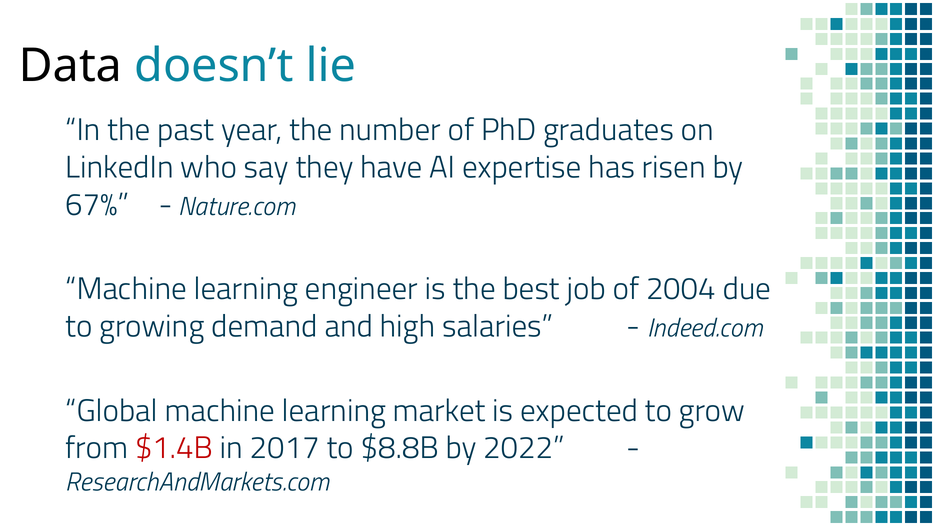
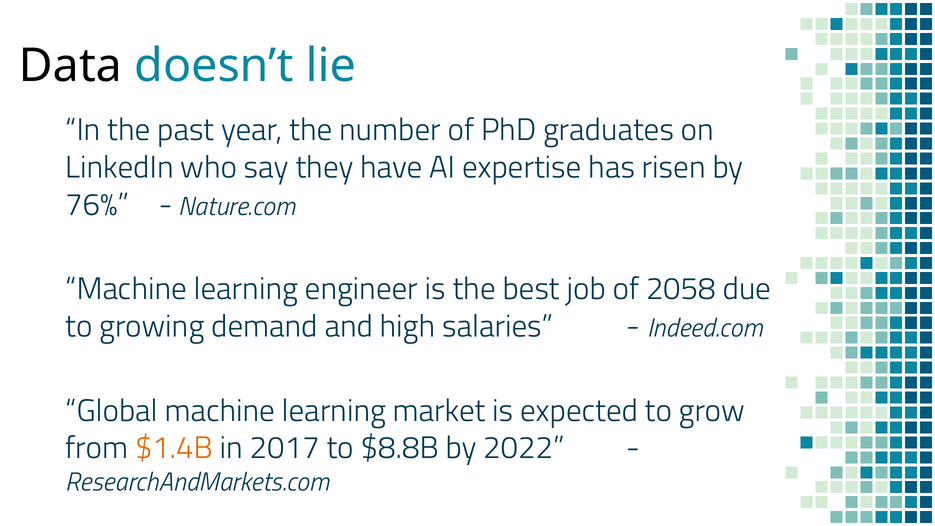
67%: 67% -> 76%
2004: 2004 -> 2058
$1.4B colour: red -> orange
